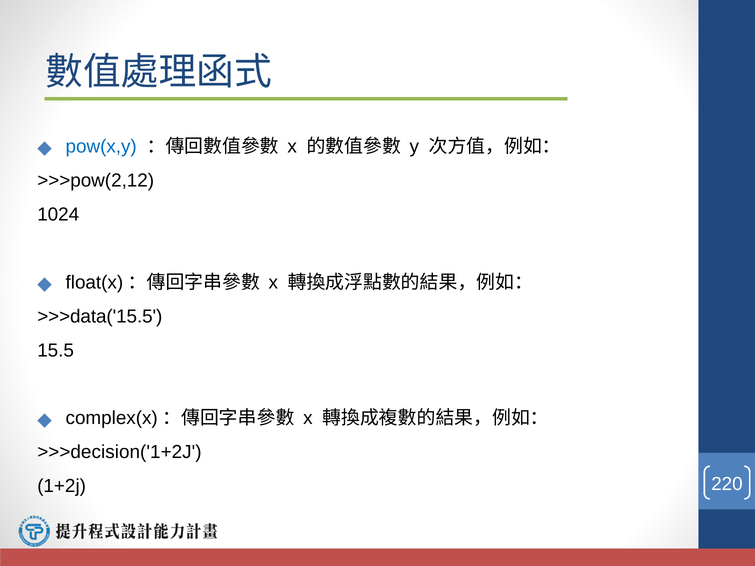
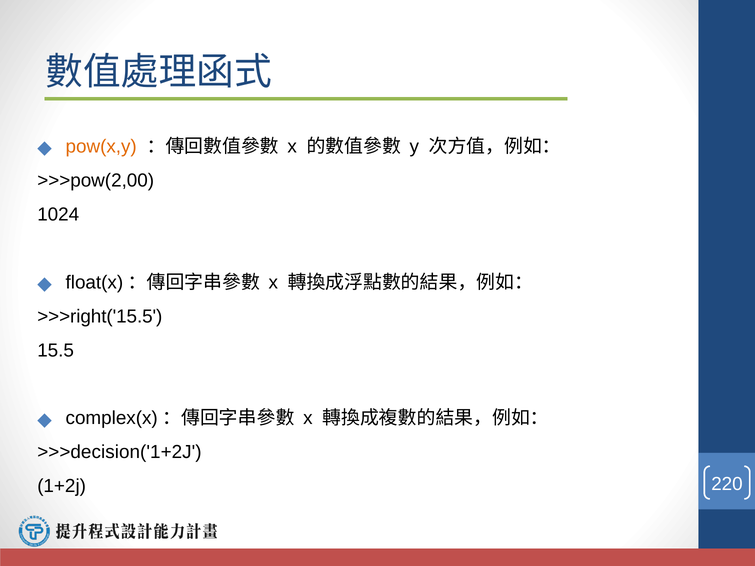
pow(x,y colour: blue -> orange
>>>pow(2,12: >>>pow(2,12 -> >>>pow(2,00
>>>data('15.5: >>>data('15.5 -> >>>right('15.5
